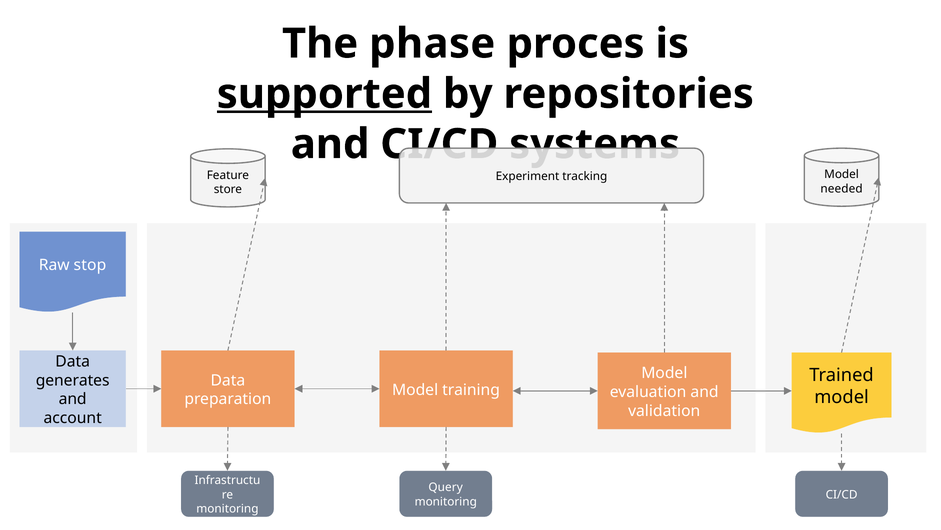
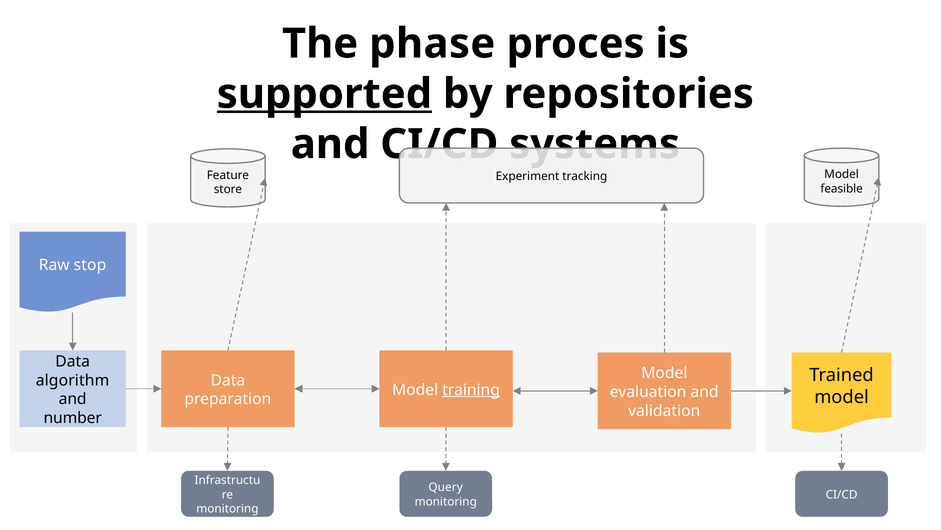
needed: needed -> feasible
generates: generates -> algorithm
training underline: none -> present
account: account -> number
